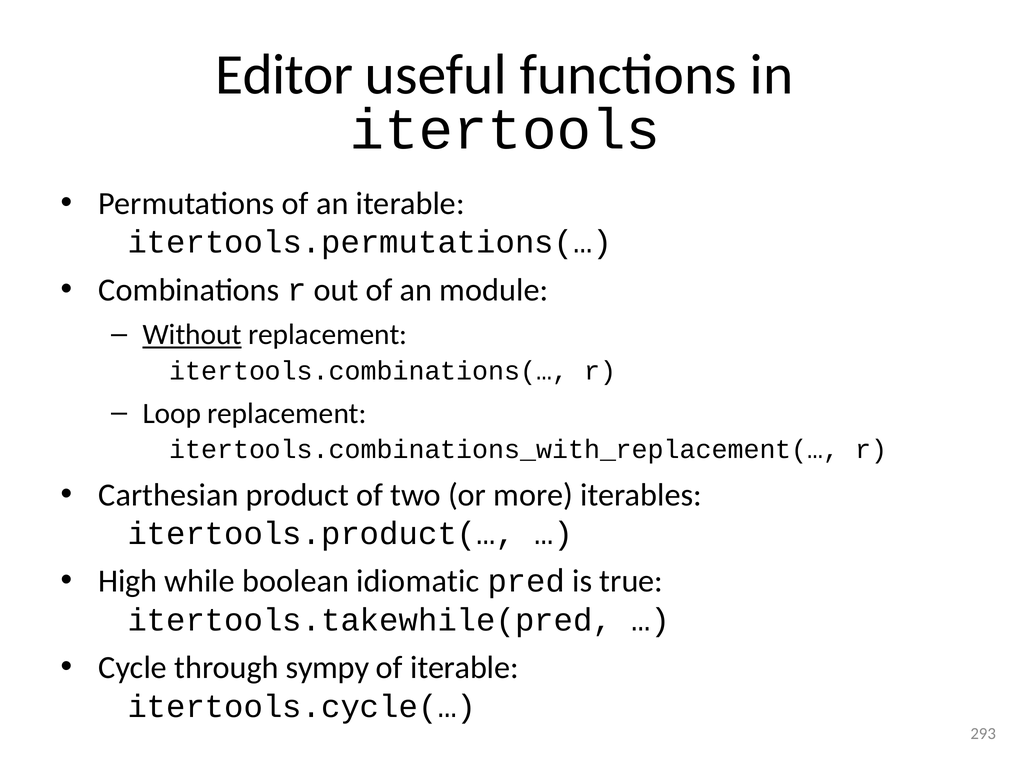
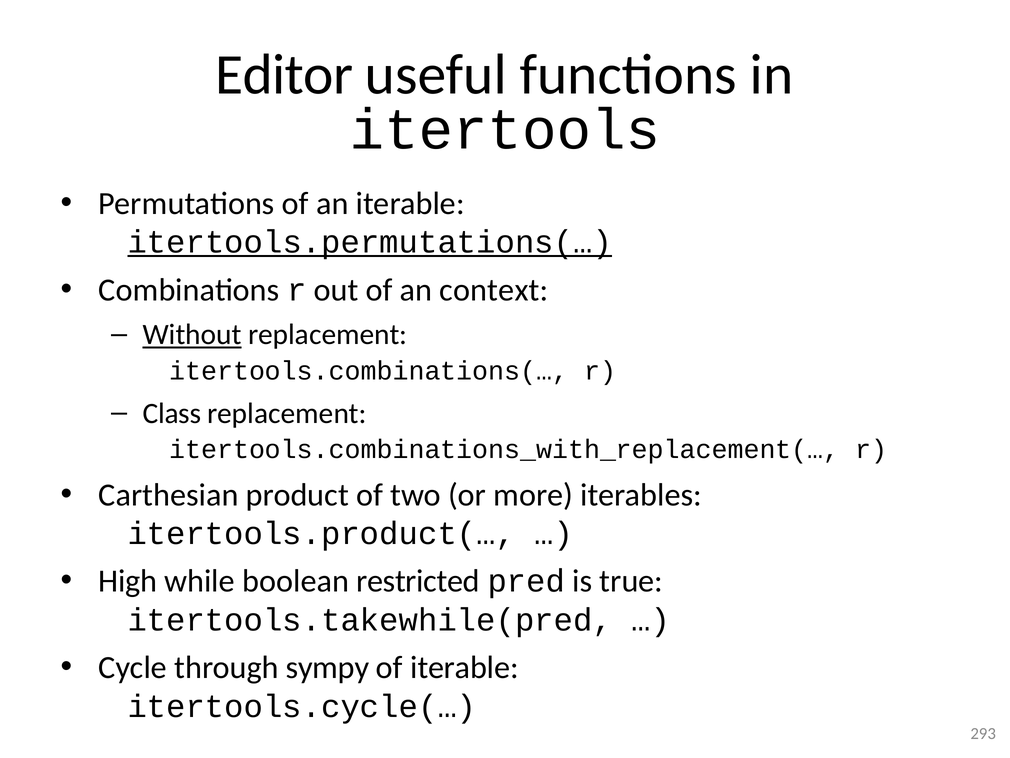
itertools.permutations(… underline: none -> present
module: module -> context
Loop: Loop -> Class
idiomatic: idiomatic -> restricted
